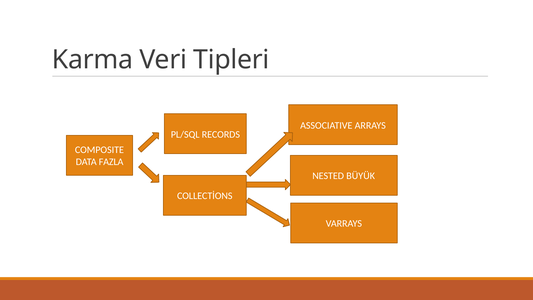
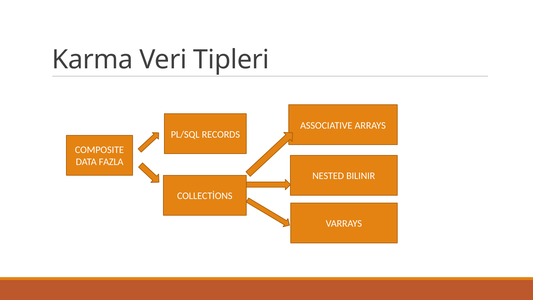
BÜYÜK: BÜYÜK -> BILINIR
